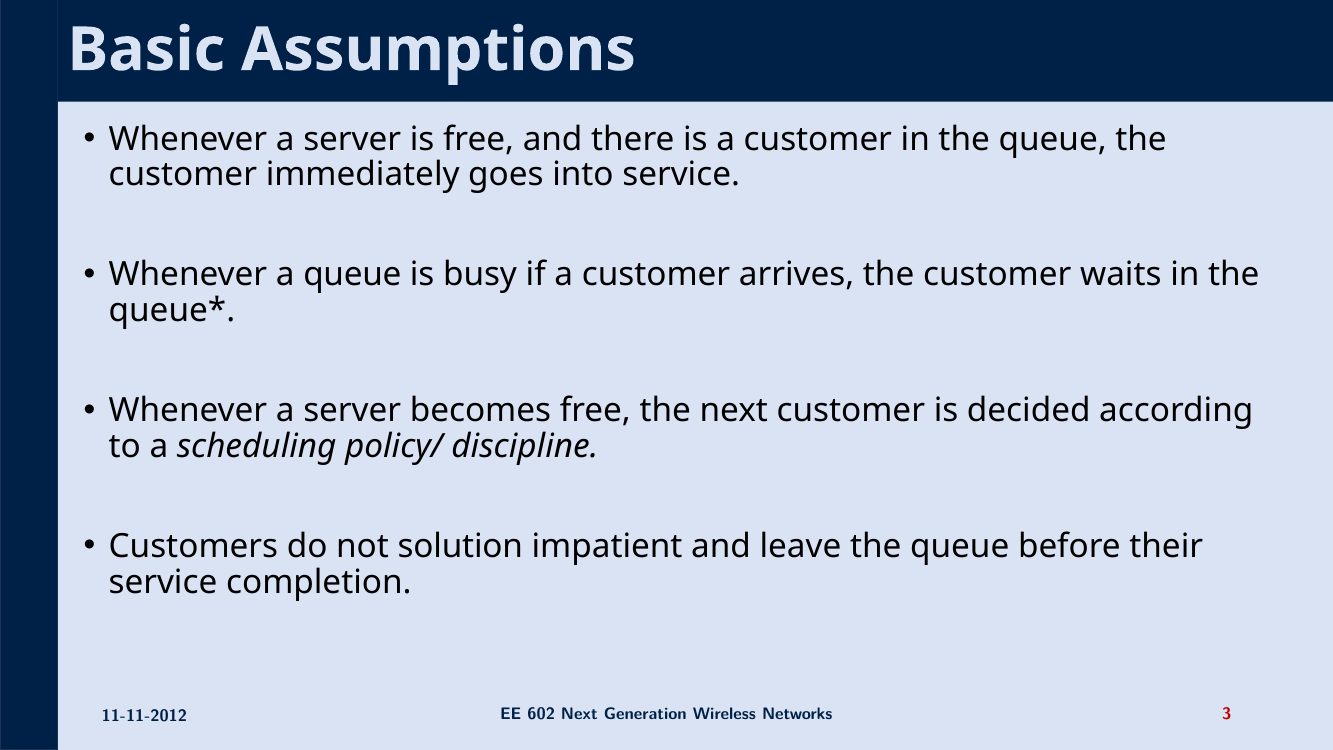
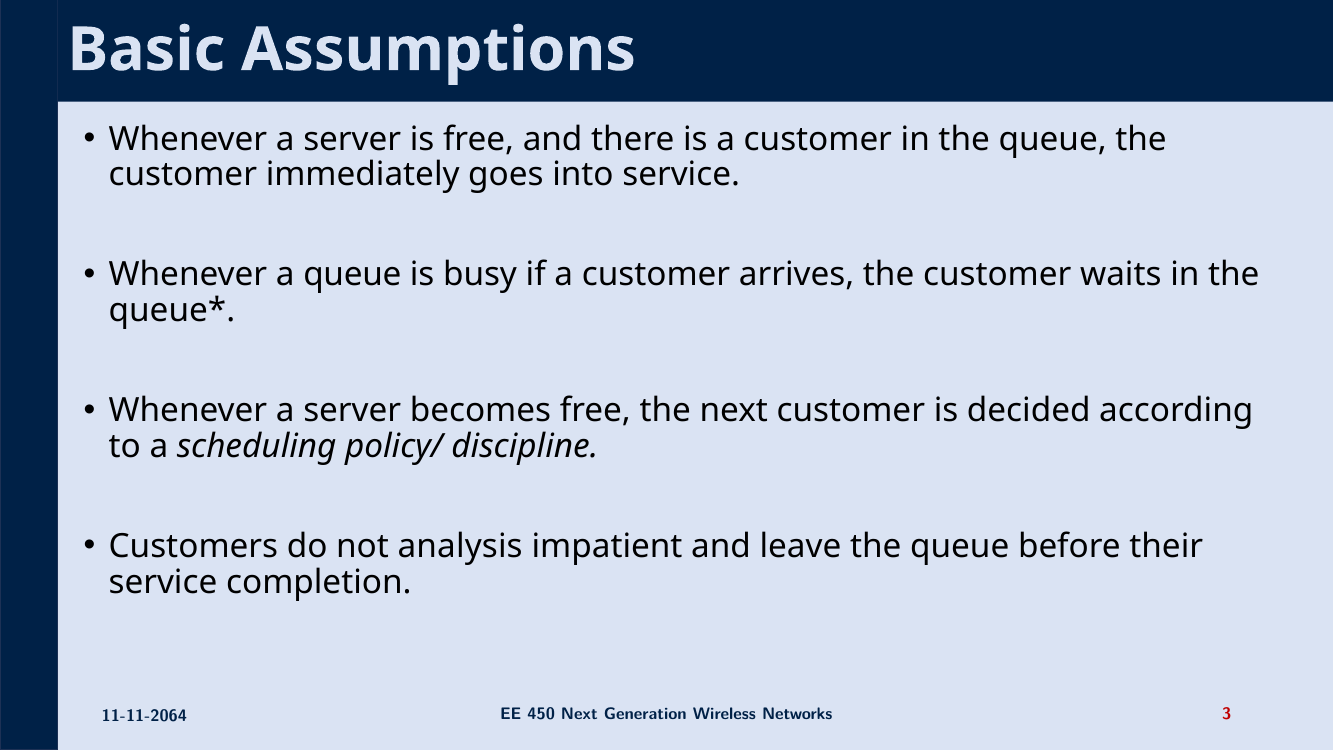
solution: solution -> analysis
602: 602 -> 450
11-11-2012: 11-11-2012 -> 11-11-2064
